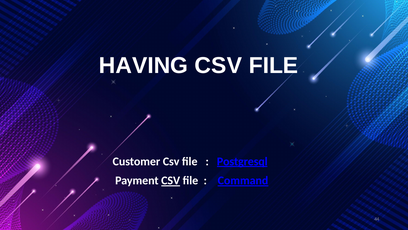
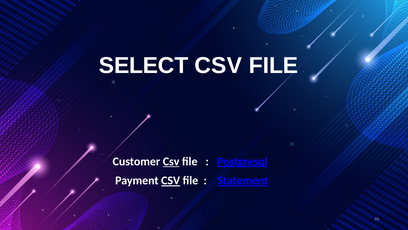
HAVING: HAVING -> SELECT
Csv at (171, 161) underline: none -> present
Command: Command -> Statement
